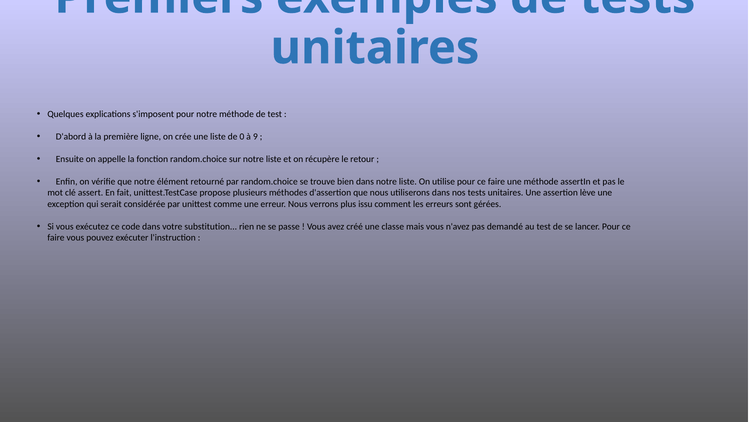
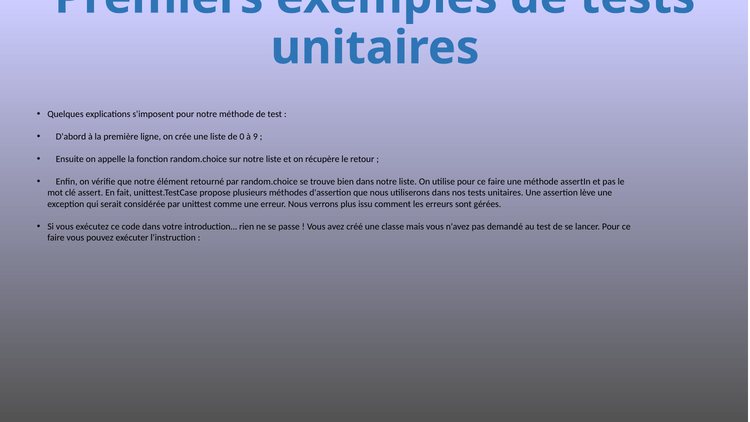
substitution: substitution -> introduction
